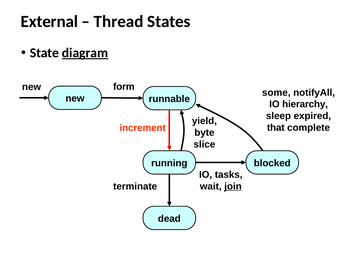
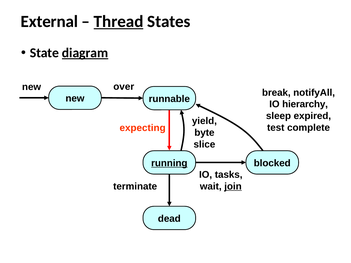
Thread underline: none -> present
form: form -> over
some: some -> break
that: that -> test
increment: increment -> expecting
running underline: none -> present
